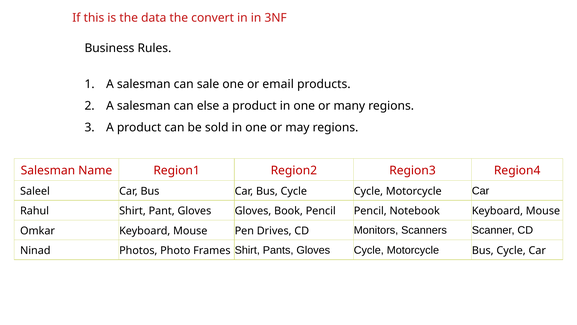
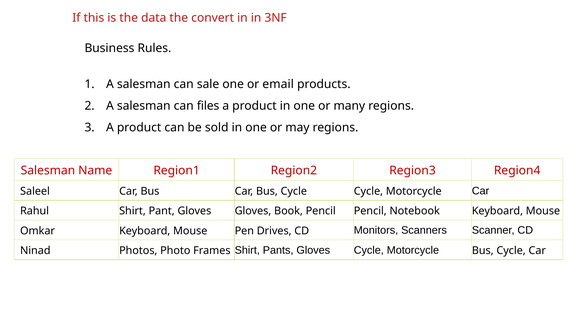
else: else -> files
